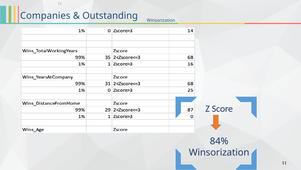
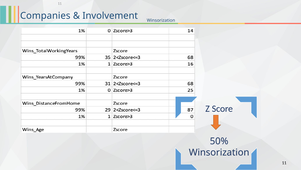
Outstanding: Outstanding -> Involvement
84%: 84% -> 50%
